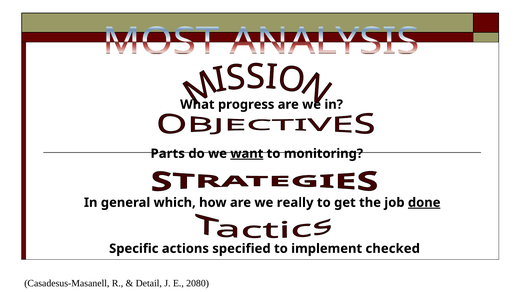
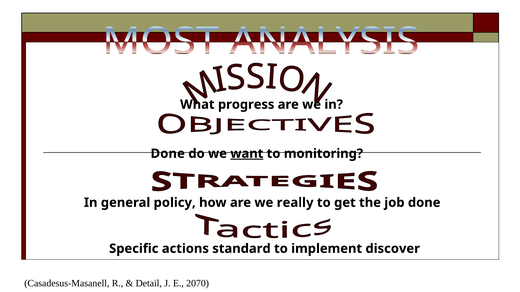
Parts at (168, 154): Parts -> Done
which: which -> policy
done at (424, 203) underline: present -> none
specified: specified -> standard
checked: checked -> discover
2080: 2080 -> 2070
